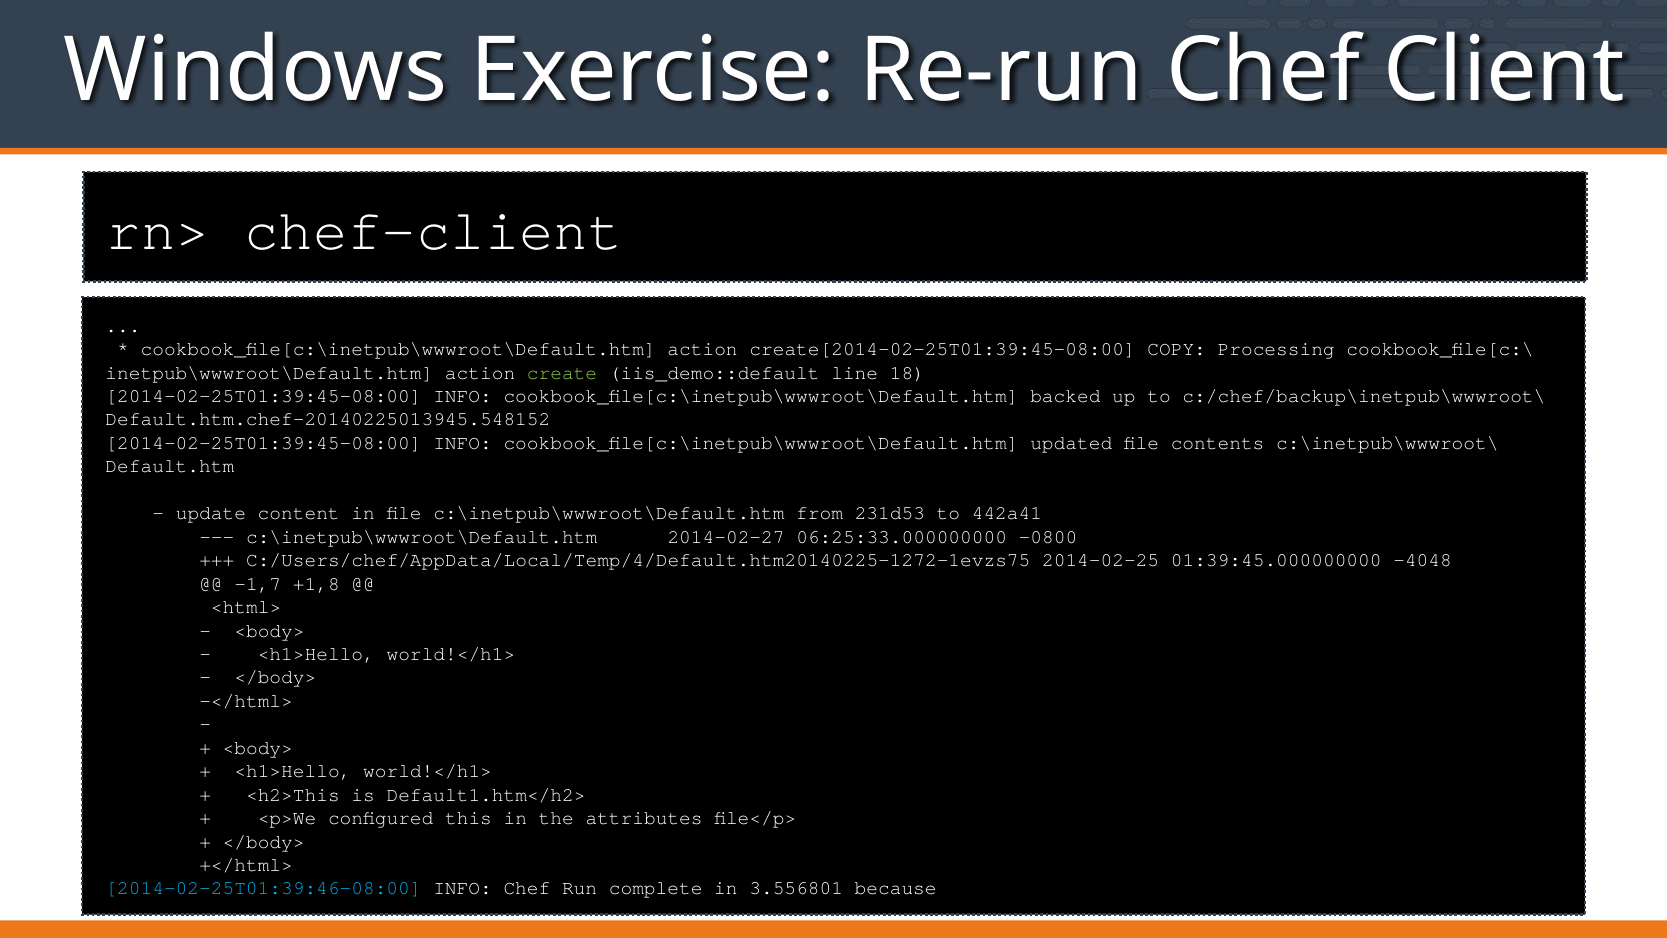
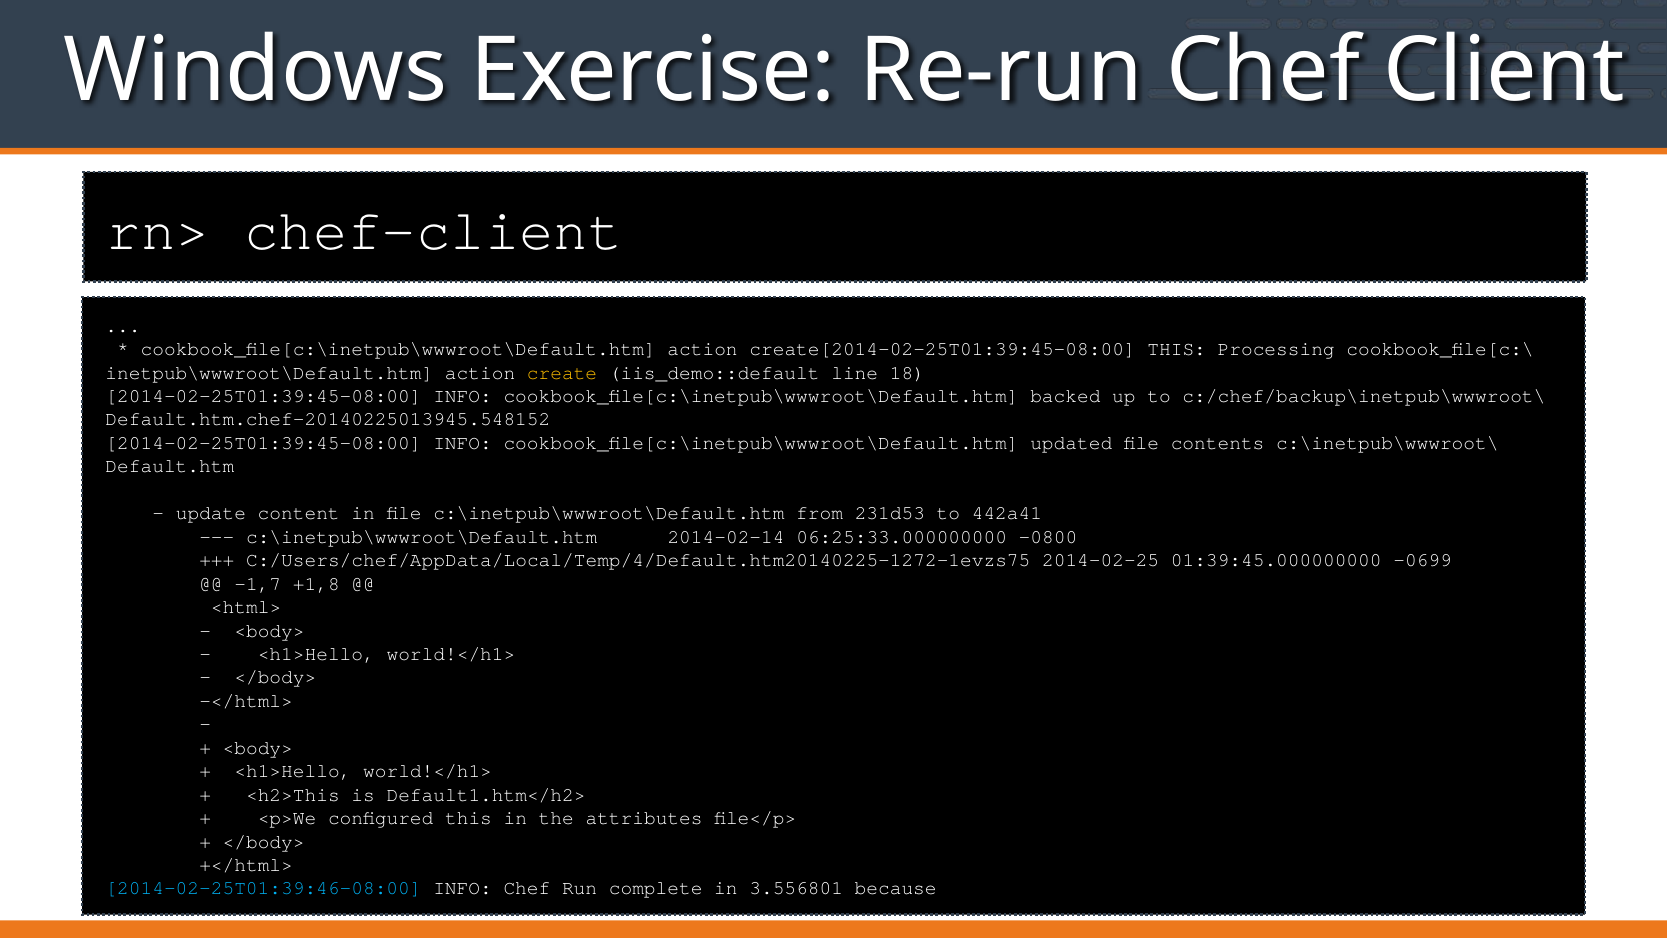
create[2014-02-25T01:39:45-08:00 COPY: COPY -> THIS
create colour: light green -> yellow
2014-02-27: 2014-02-27 -> 2014-02-14
-4048: -4048 -> -0699
